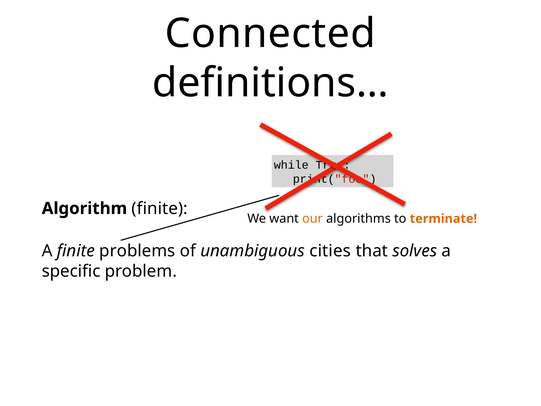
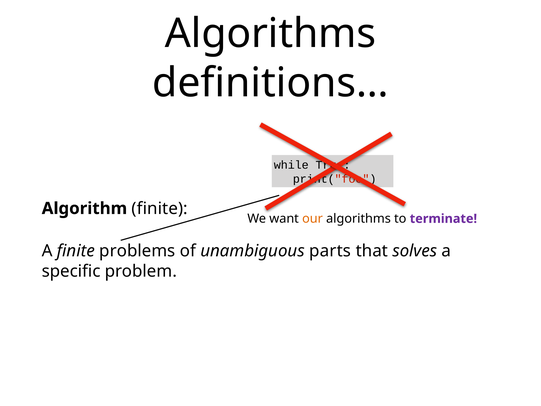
Connected at (270, 34): Connected -> Algorithms
terminate colour: orange -> purple
cities: cities -> parts
